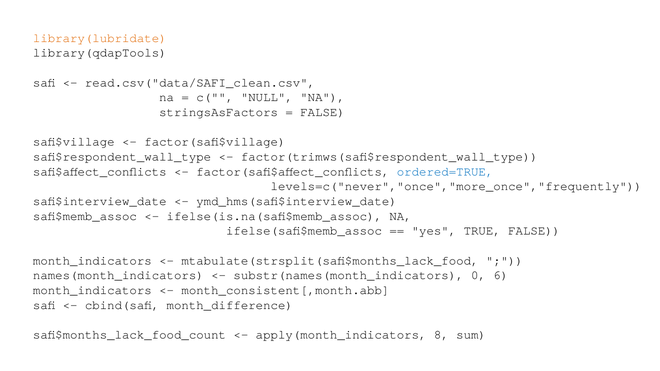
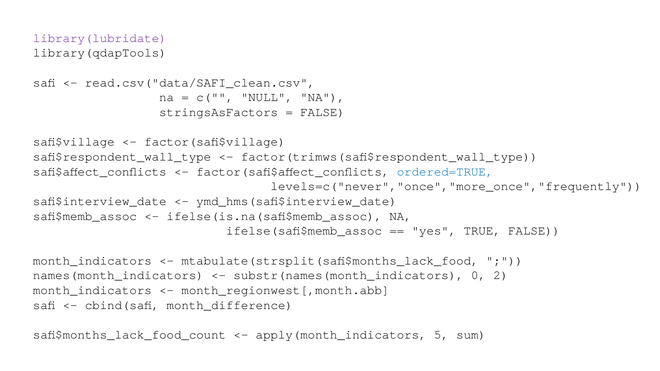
library(lubridate colour: orange -> purple
6: 6 -> 2
month_consistent[,month.abb: month_consistent[,month.abb -> month_regionwest[,month.abb
8: 8 -> 5
